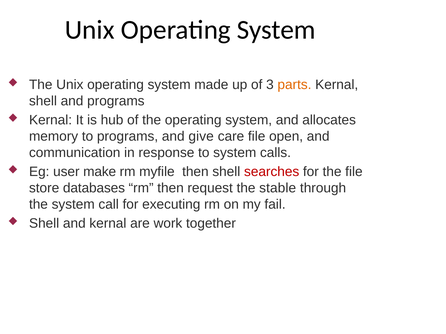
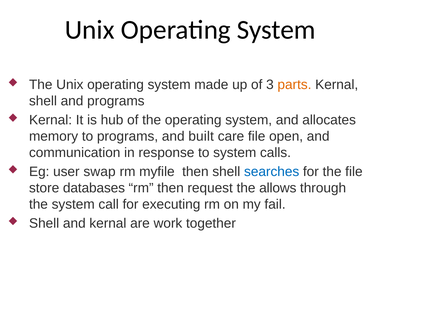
give: give -> built
make: make -> swap
searches colour: red -> blue
stable: stable -> allows
